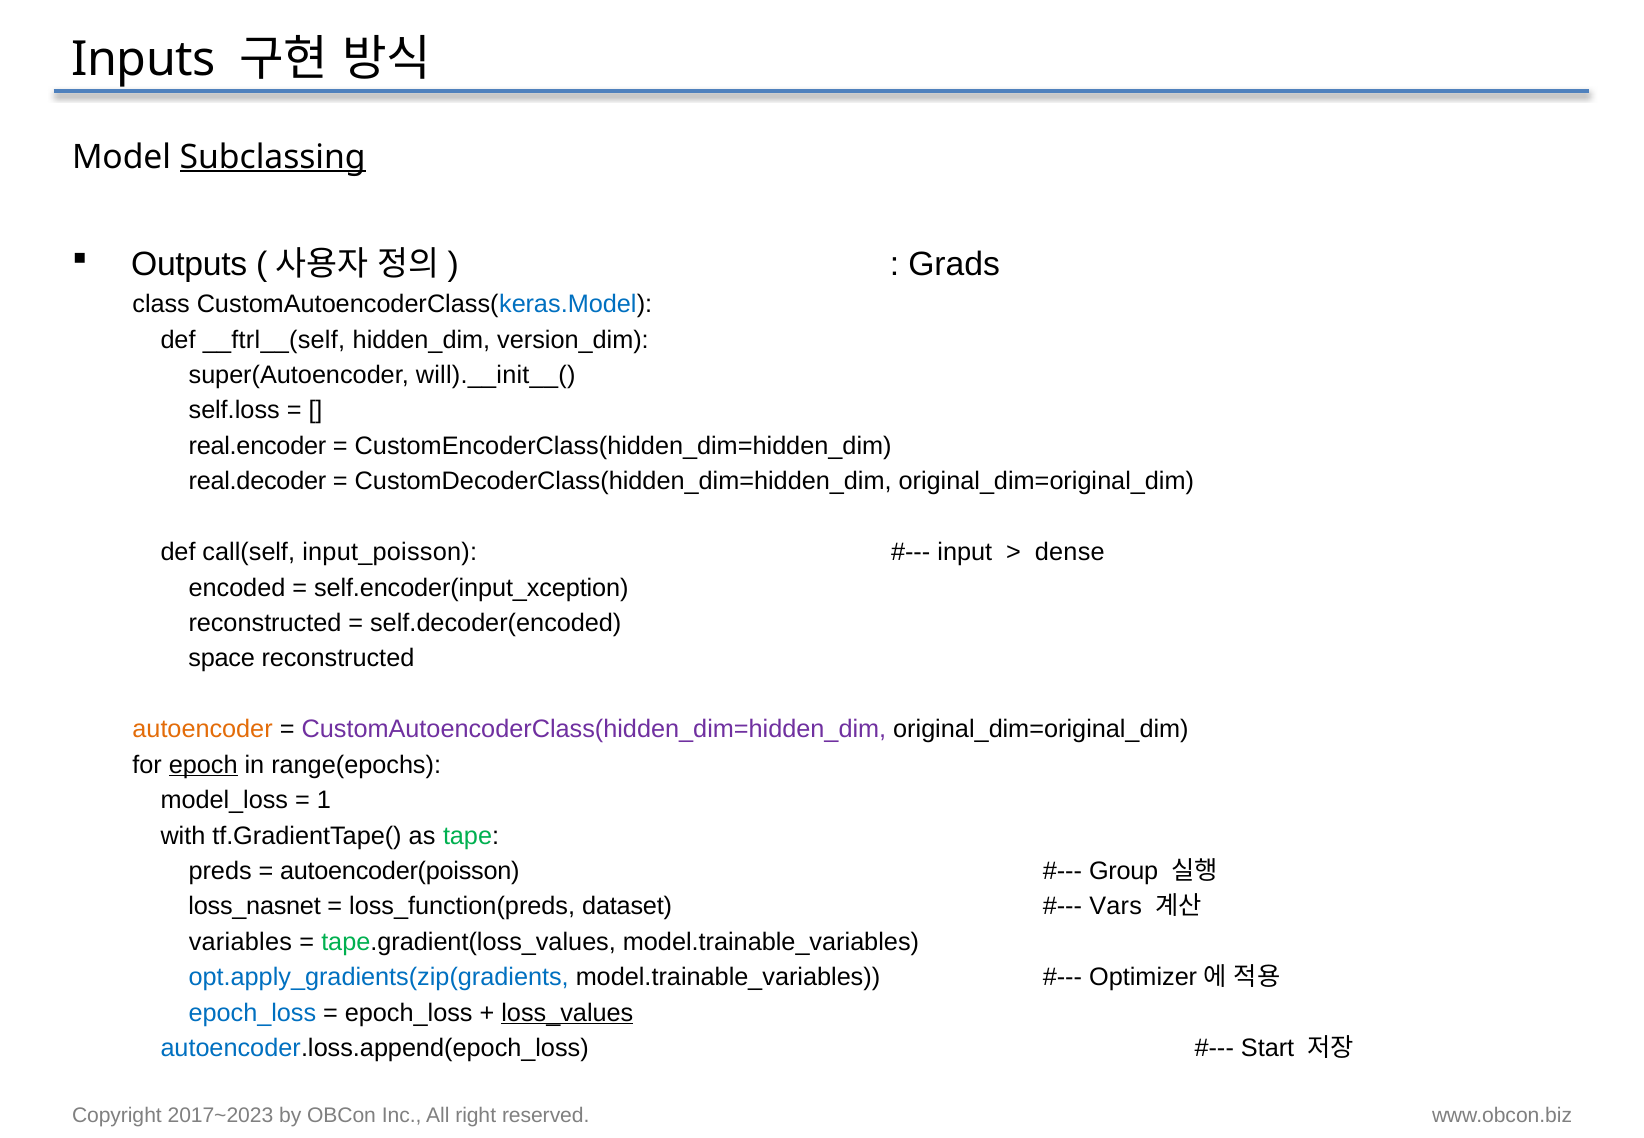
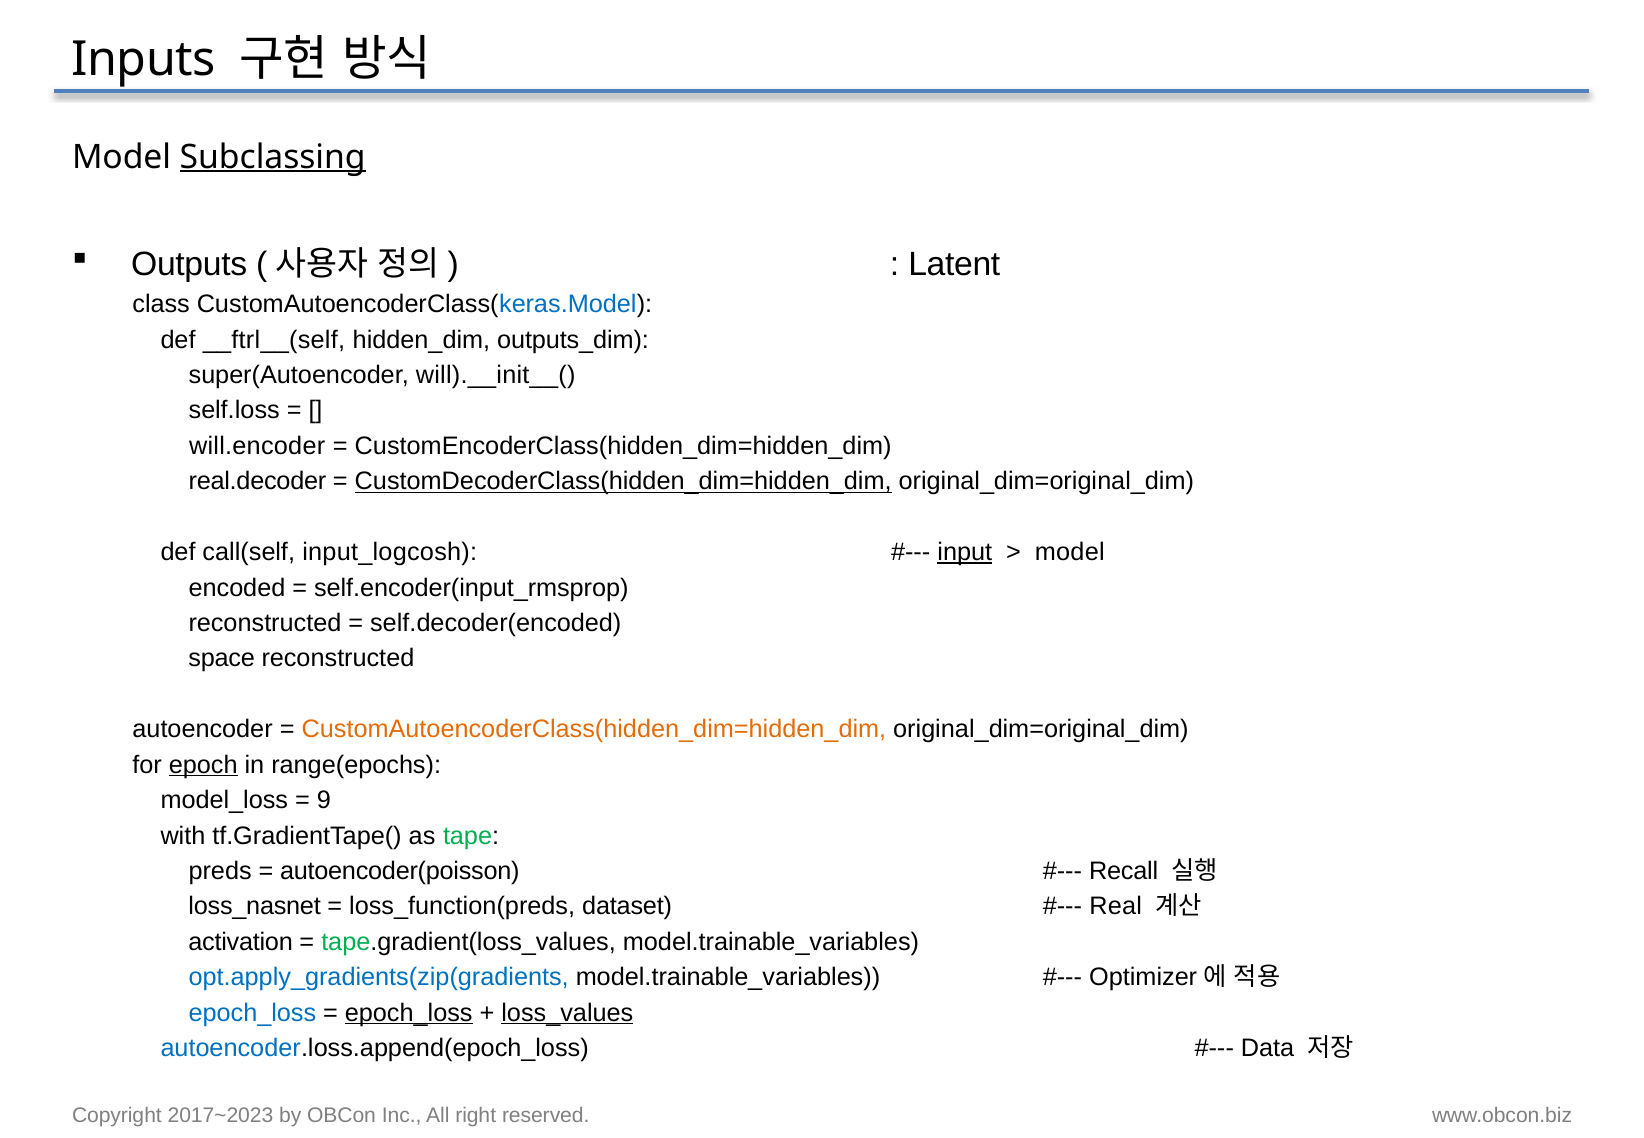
Grads: Grads -> Latent
version_dim: version_dim -> outputs_dim
real.encoder: real.encoder -> will.encoder
CustomDecoderClass(hidden_dim=hidden_dim underline: none -> present
input_poisson: input_poisson -> input_logcosh
input underline: none -> present
dense at (1070, 552): dense -> model
self.encoder(input_xception: self.encoder(input_xception -> self.encoder(input_rmsprop
autoencoder colour: orange -> black
CustomAutoencoderClass(hidden_dim=hidden_dim colour: purple -> orange
1: 1 -> 9
Group: Group -> Recall
Vars: Vars -> Real
variables: variables -> activation
epoch_loss at (409, 1013) underline: none -> present
Start: Start -> Data
